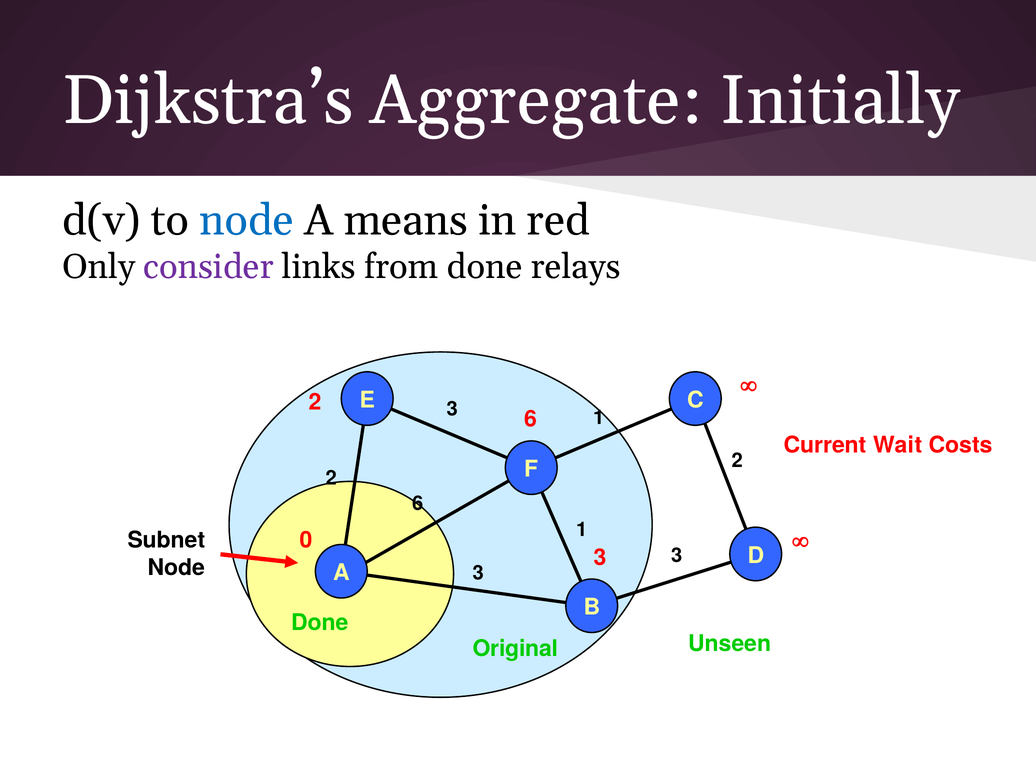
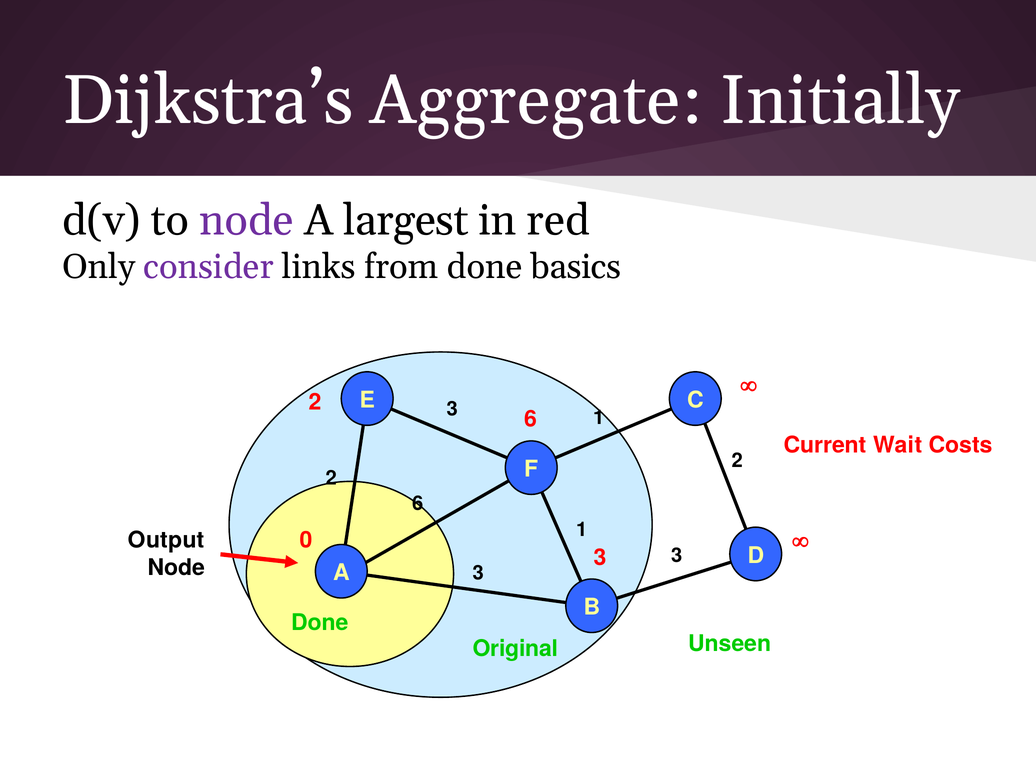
node at (247, 221) colour: blue -> purple
means: means -> largest
relays: relays -> basics
Subnet: Subnet -> Output
